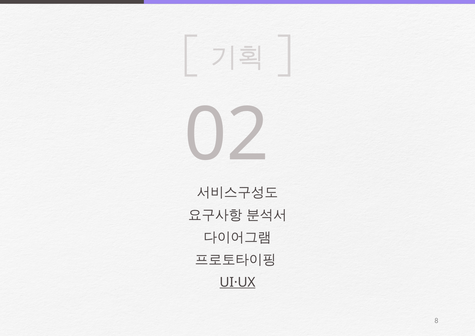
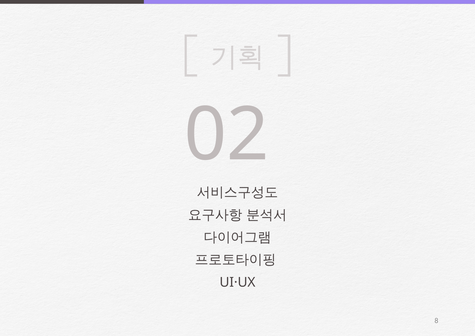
UI·UX underline: present -> none
